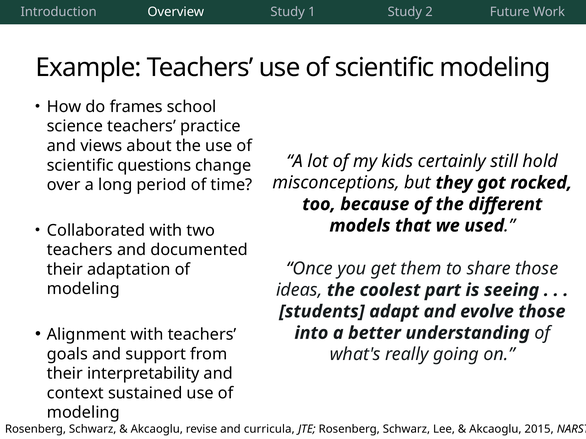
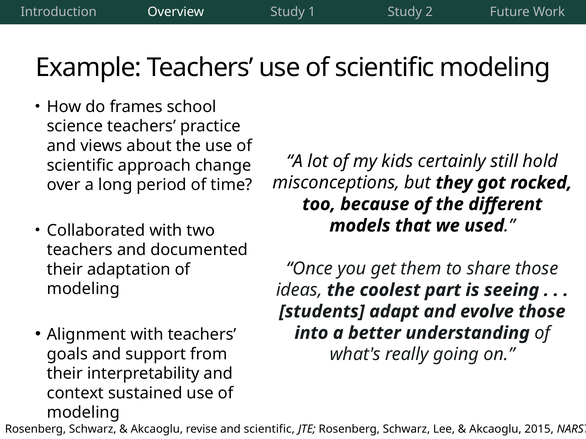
questions: questions -> approach
and curricula: curricula -> scientific
